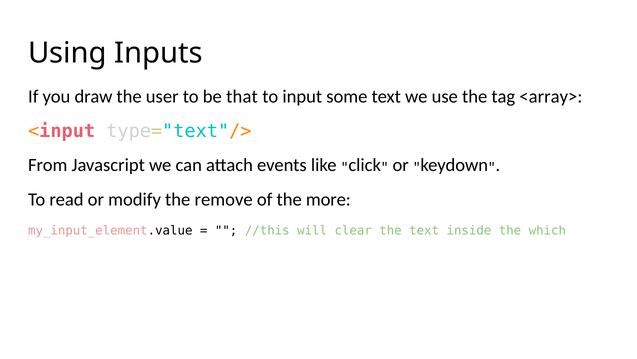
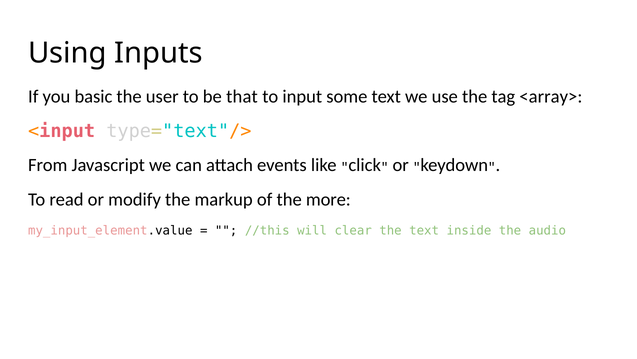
draw: draw -> basic
remove: remove -> markup
which: which -> audio
